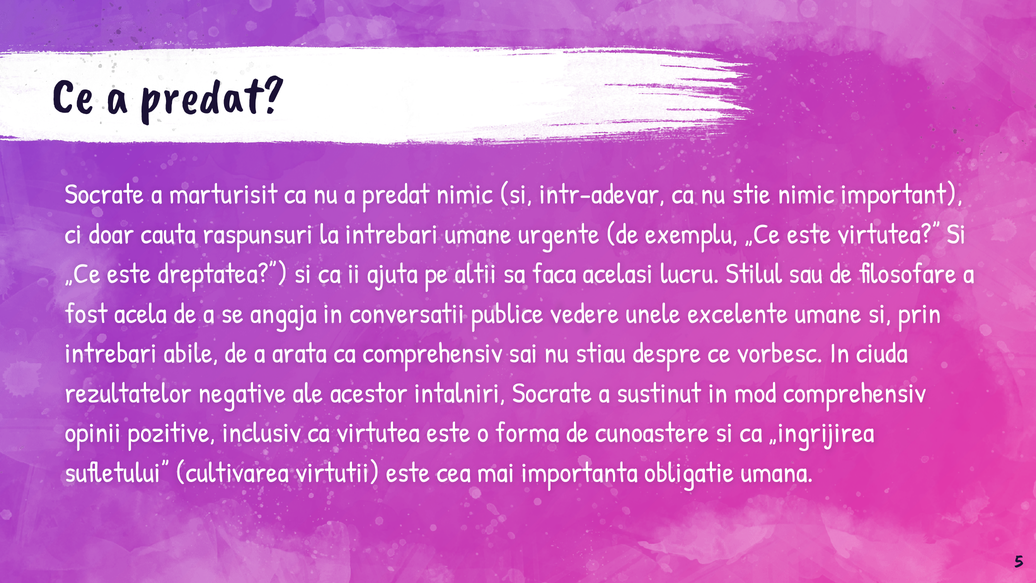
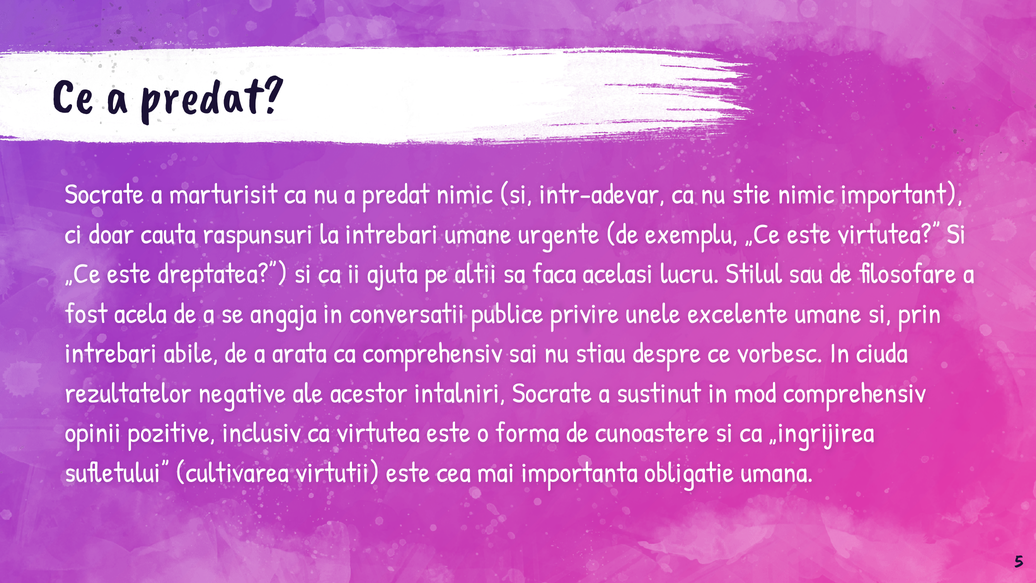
vedere: vedere -> privire
